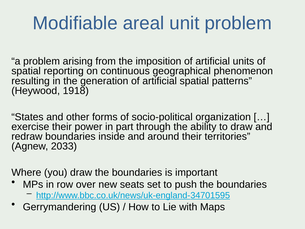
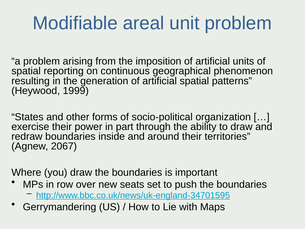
1918: 1918 -> 1999
2033: 2033 -> 2067
